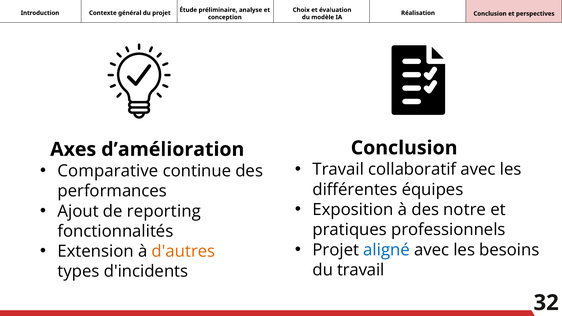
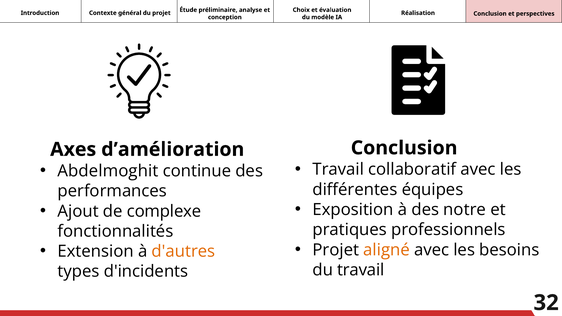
Comparative: Comparative -> Abdelmoghit
reporting: reporting -> complexe
aligné colour: blue -> orange
